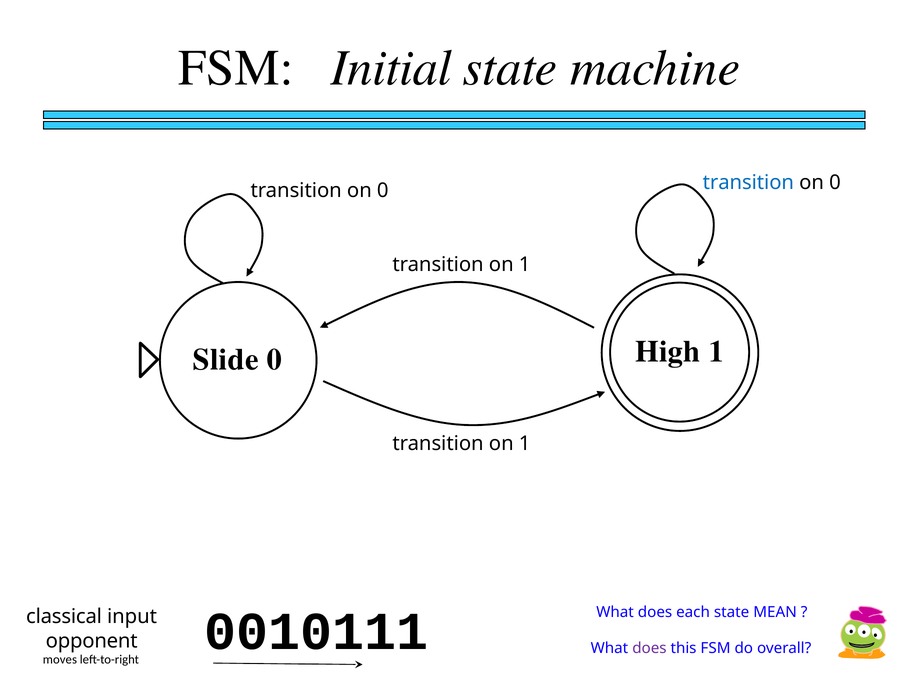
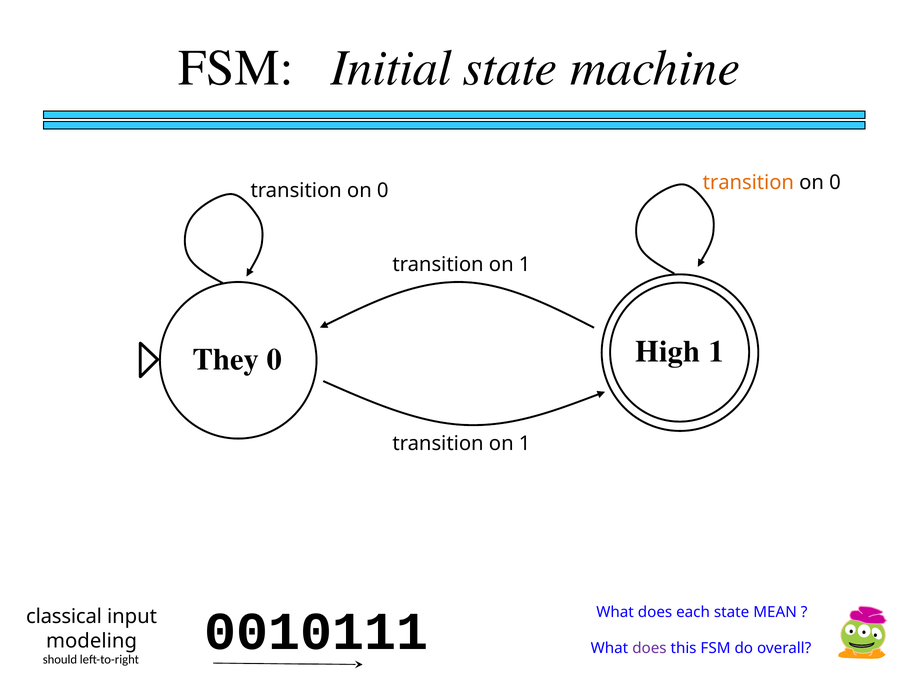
transition at (748, 182) colour: blue -> orange
Slide: Slide -> They
opponent: opponent -> modeling
moves: moves -> should
